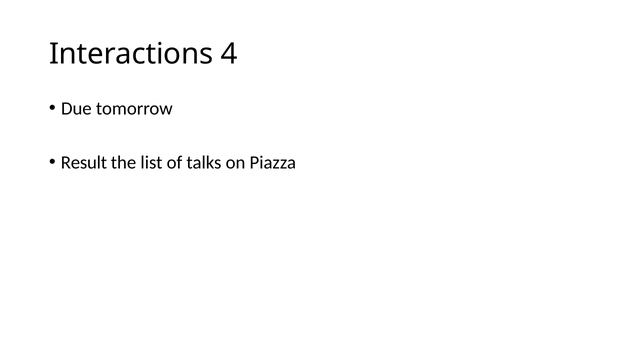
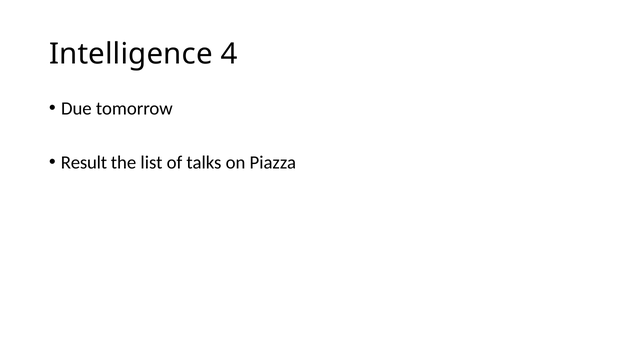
Interactions: Interactions -> Intelligence
